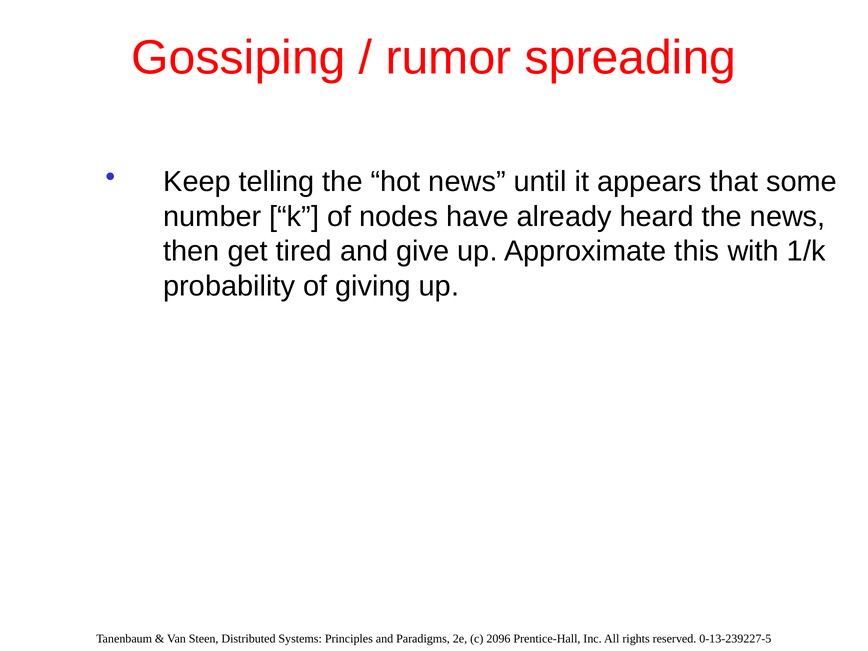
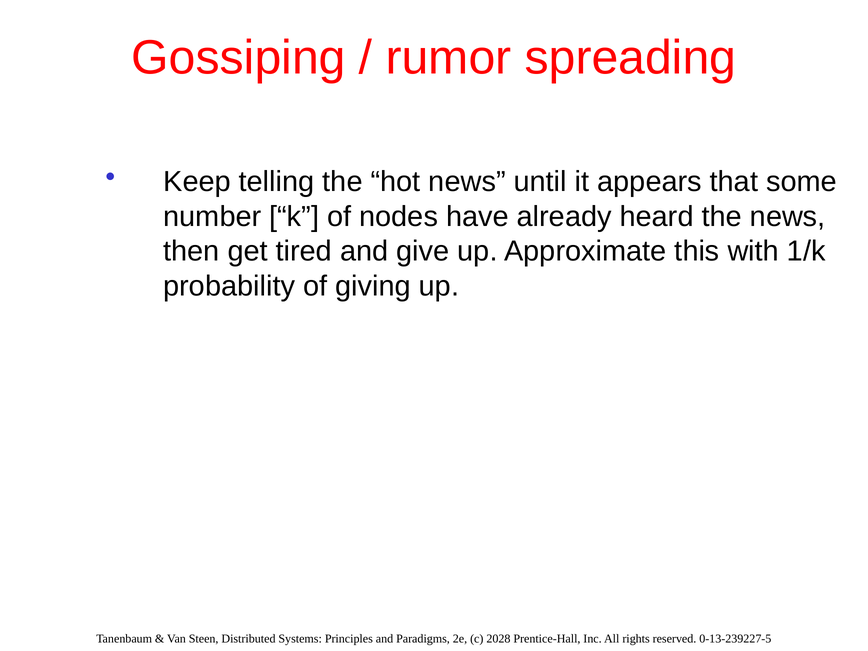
2096: 2096 -> 2028
